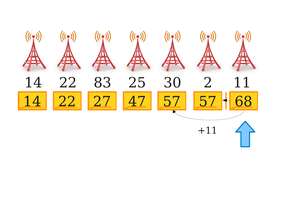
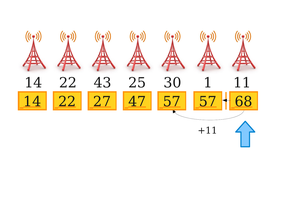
83: 83 -> 43
2: 2 -> 1
